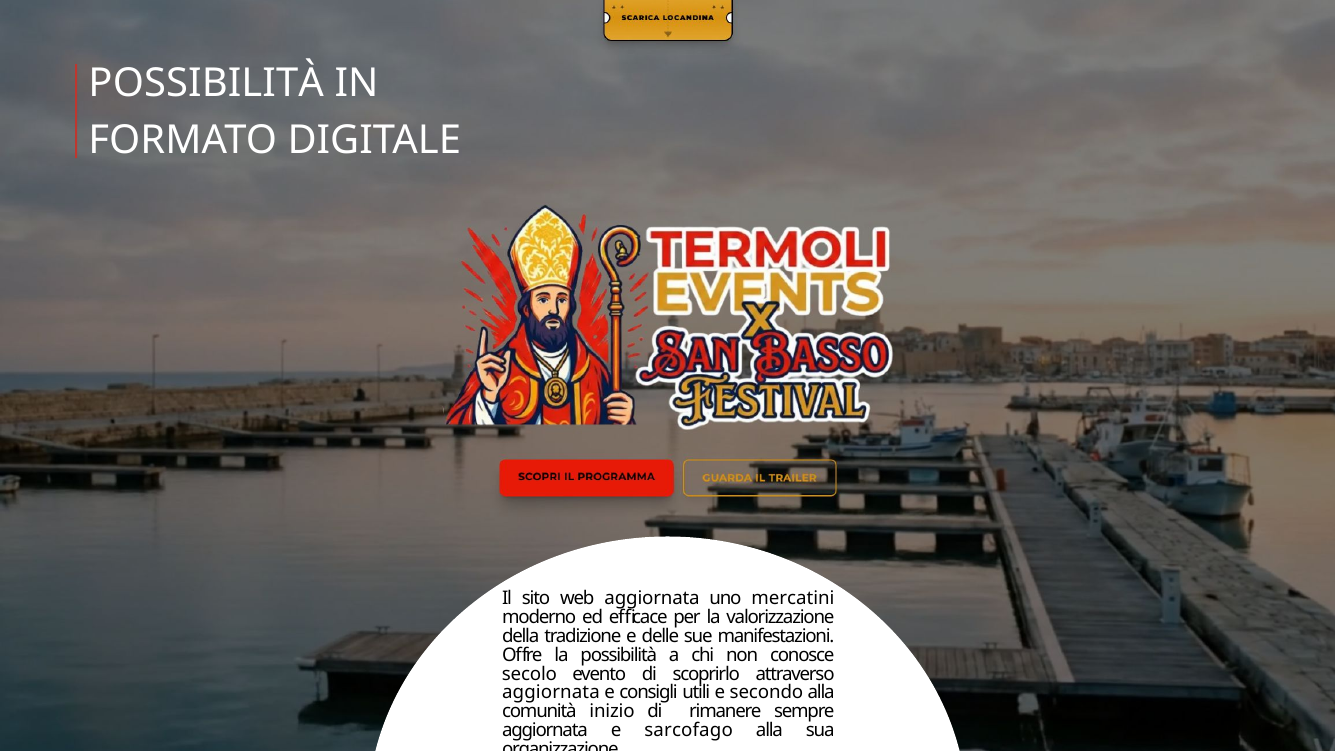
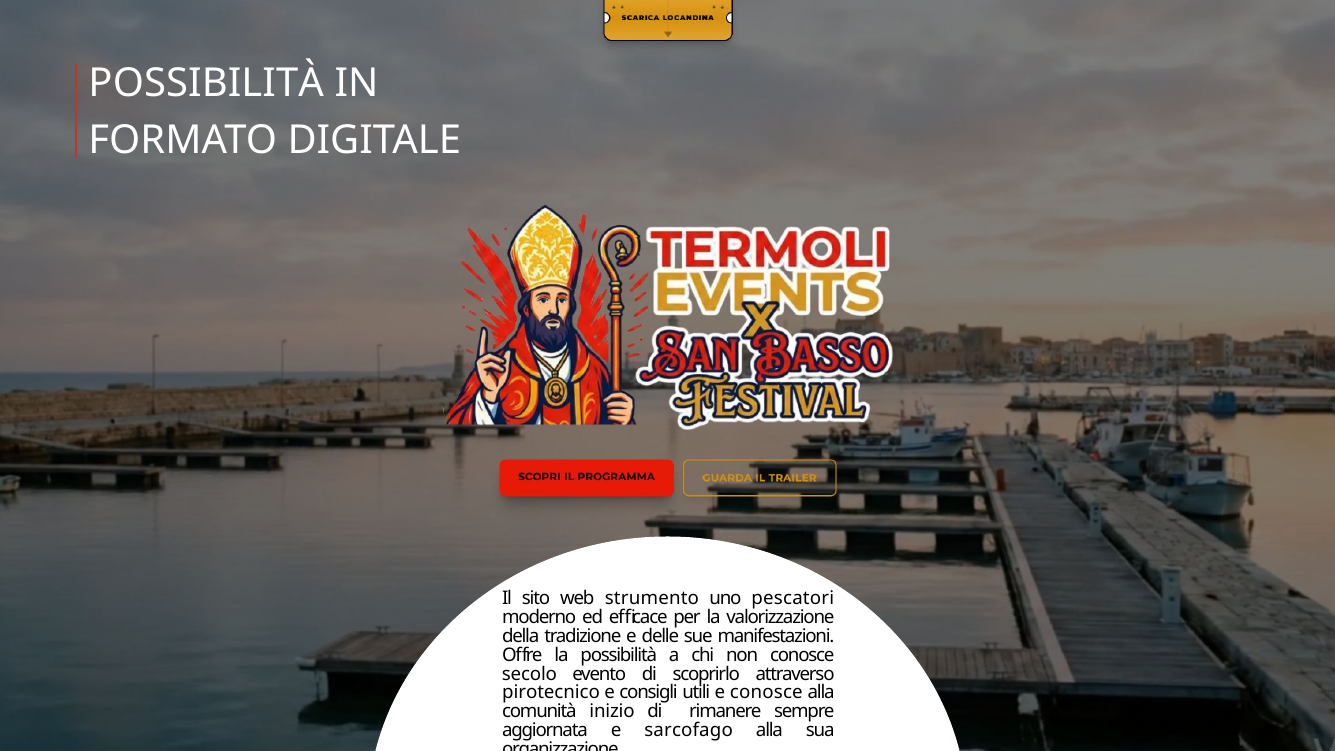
web aggiornata: aggiornata -> strumento
mercatini: mercatini -> pescatori
aggiornata at (551, 693): aggiornata -> pirotecnico
e secondo: secondo -> conosce
